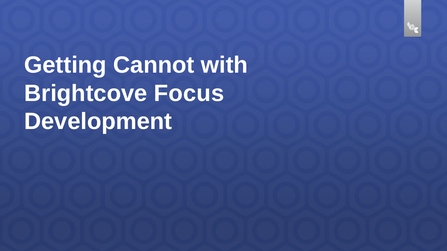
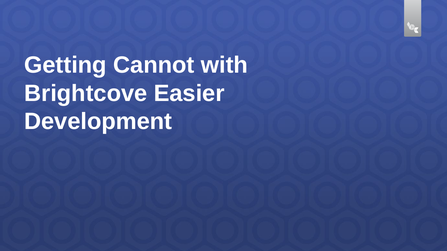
Focus: Focus -> Easier
